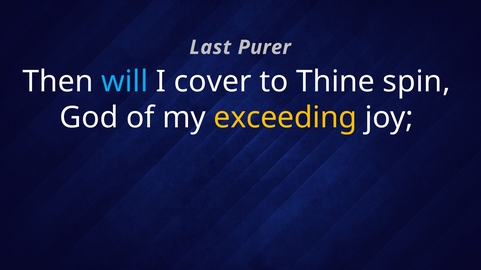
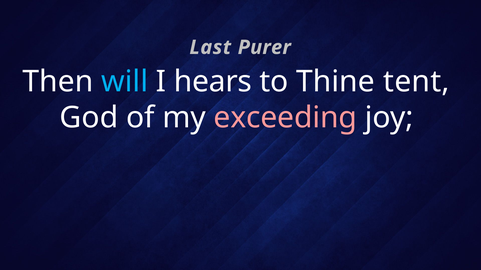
cover: cover -> hears
spin: spin -> tent
exceeding colour: yellow -> pink
